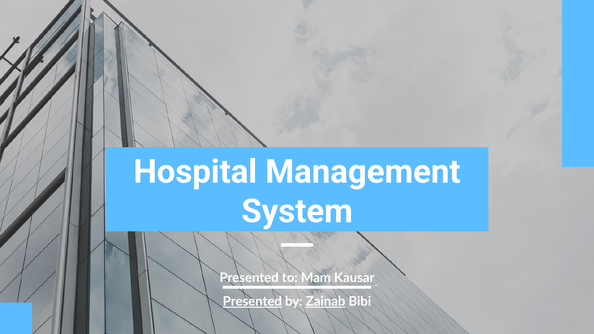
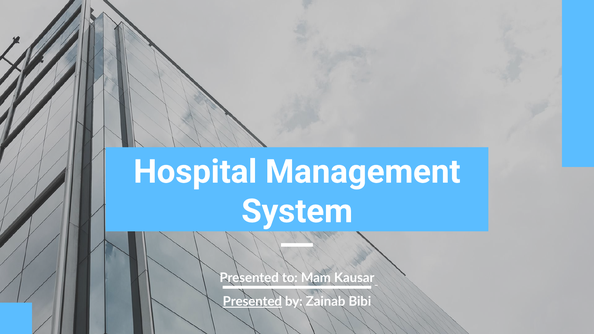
Zainab underline: present -> none
